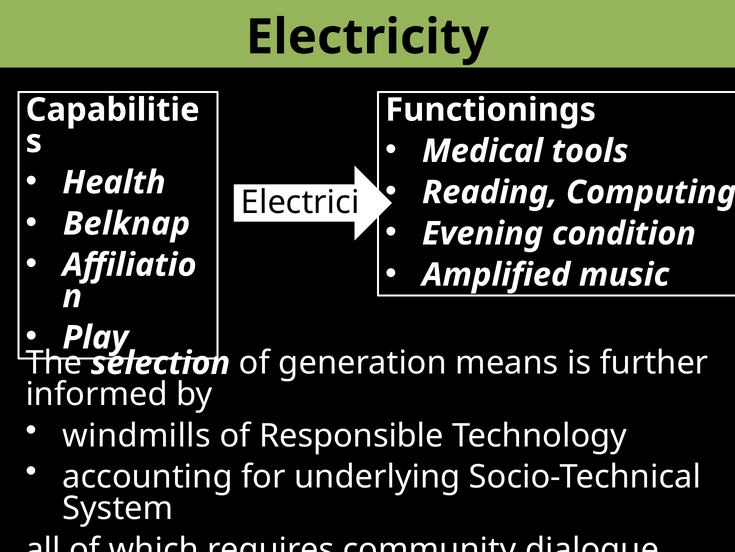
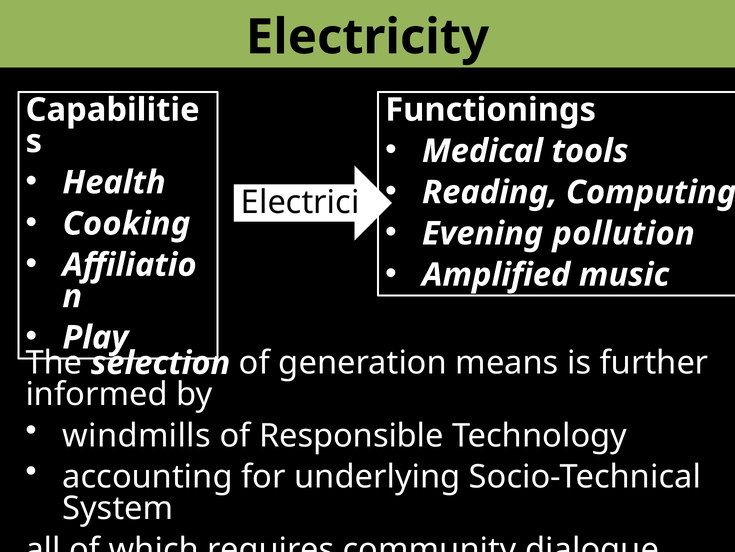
Belknap: Belknap -> Cooking
condition: condition -> pollution
